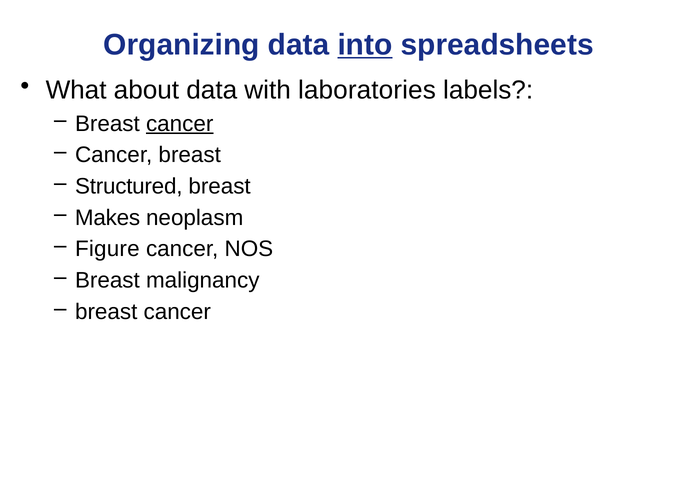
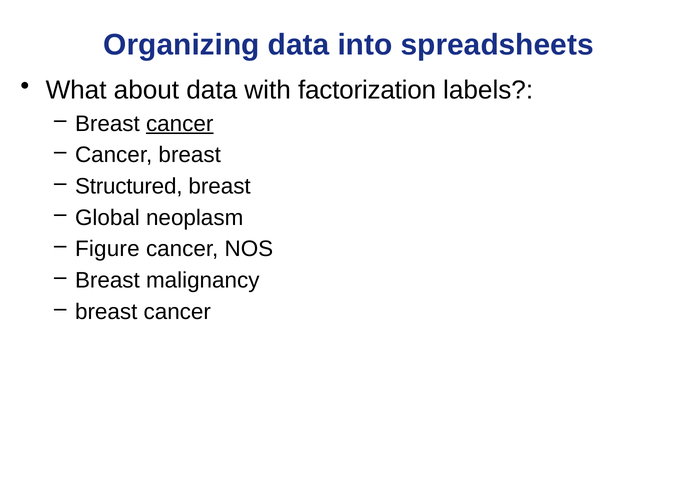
into underline: present -> none
laboratories: laboratories -> factorization
Makes: Makes -> Global
